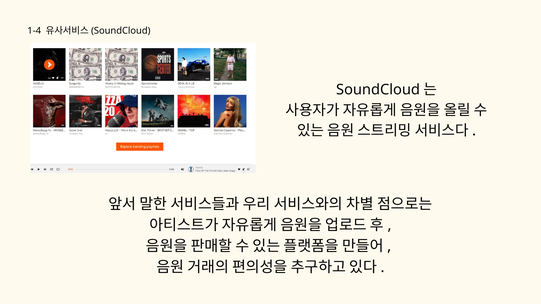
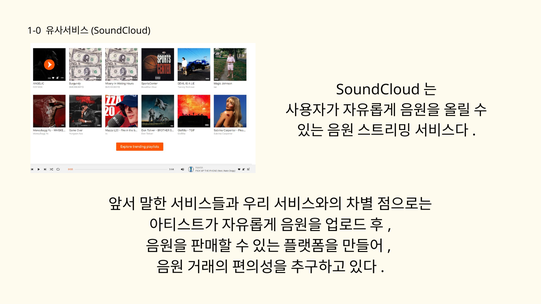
1-4: 1-4 -> 1-0
